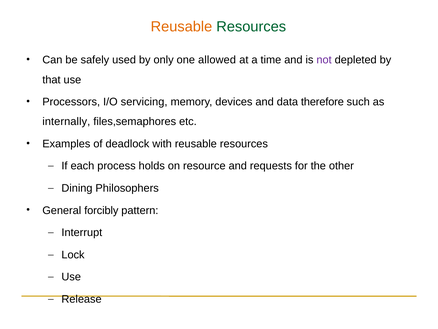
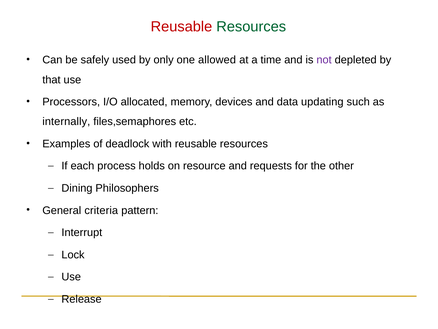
Reusable at (181, 27) colour: orange -> red
servicing: servicing -> allocated
therefore: therefore -> updating
forcibly: forcibly -> criteria
